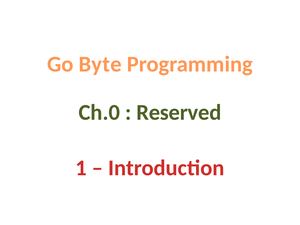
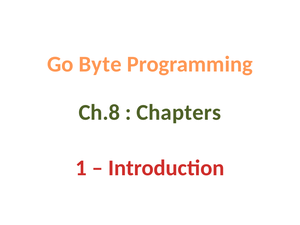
Ch.0: Ch.0 -> Ch.8
Reserved: Reserved -> Chapters
